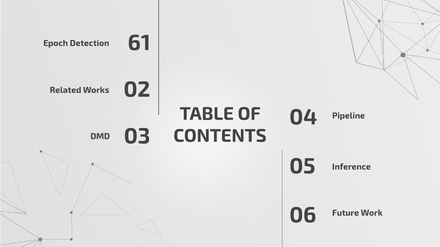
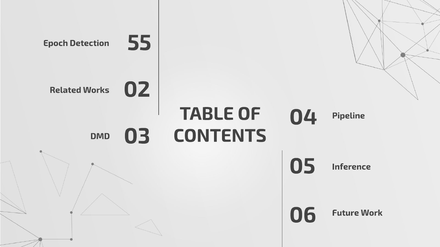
61: 61 -> 55
